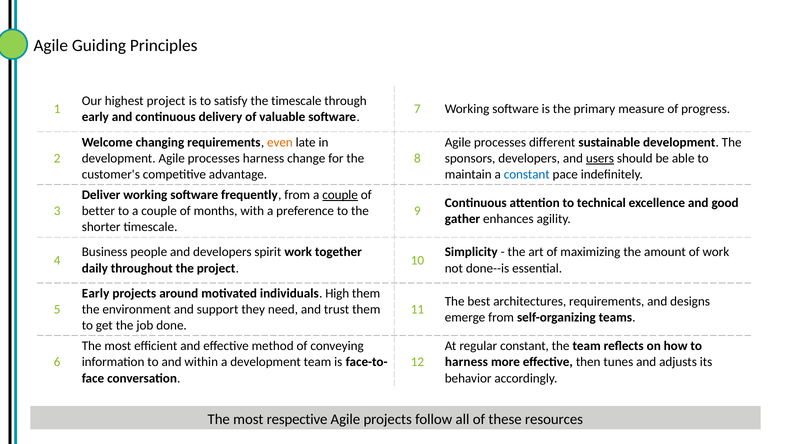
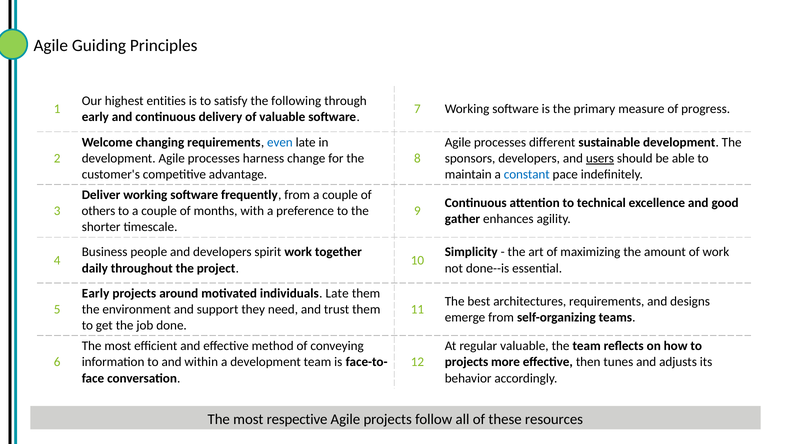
highest project: project -> entities
the timescale: timescale -> following
even colour: orange -> blue
couple at (340, 195) underline: present -> none
better: better -> others
individuals High: High -> Late
regular constant: constant -> valuable
harness at (466, 362): harness -> projects
